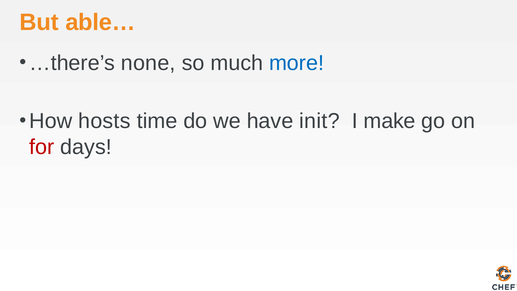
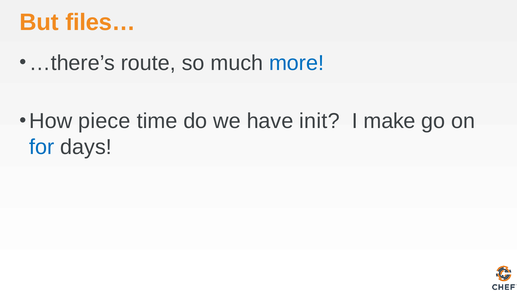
able…: able… -> files…
none: none -> route
hosts: hosts -> piece
for colour: red -> blue
